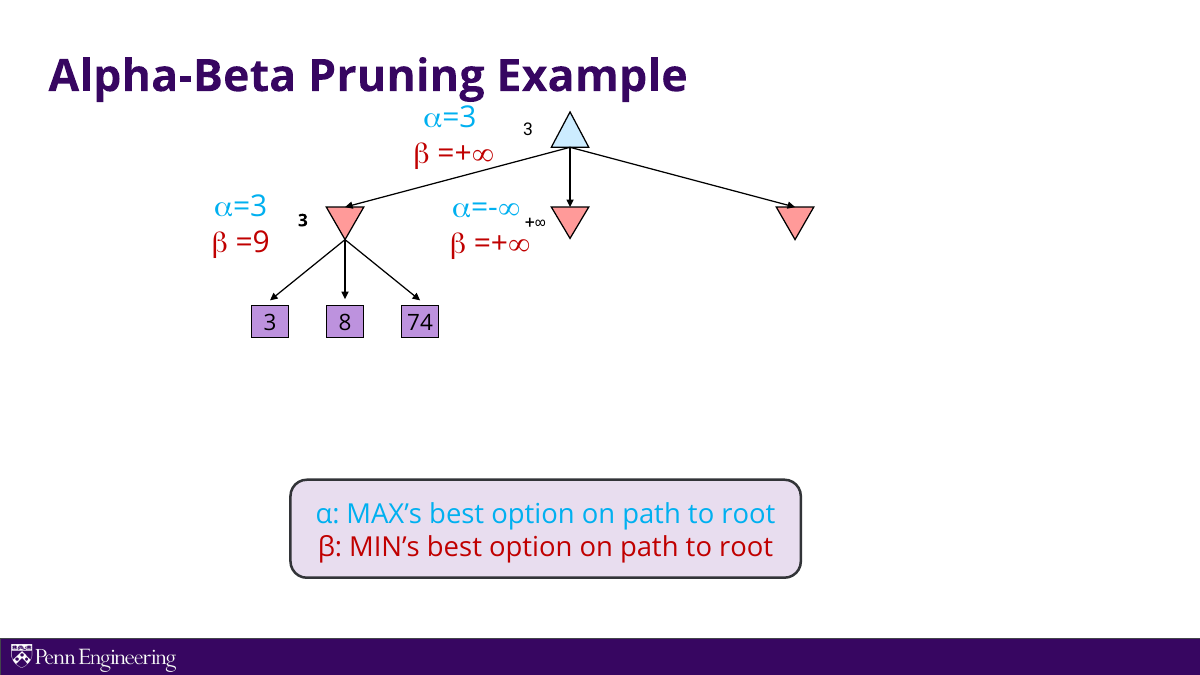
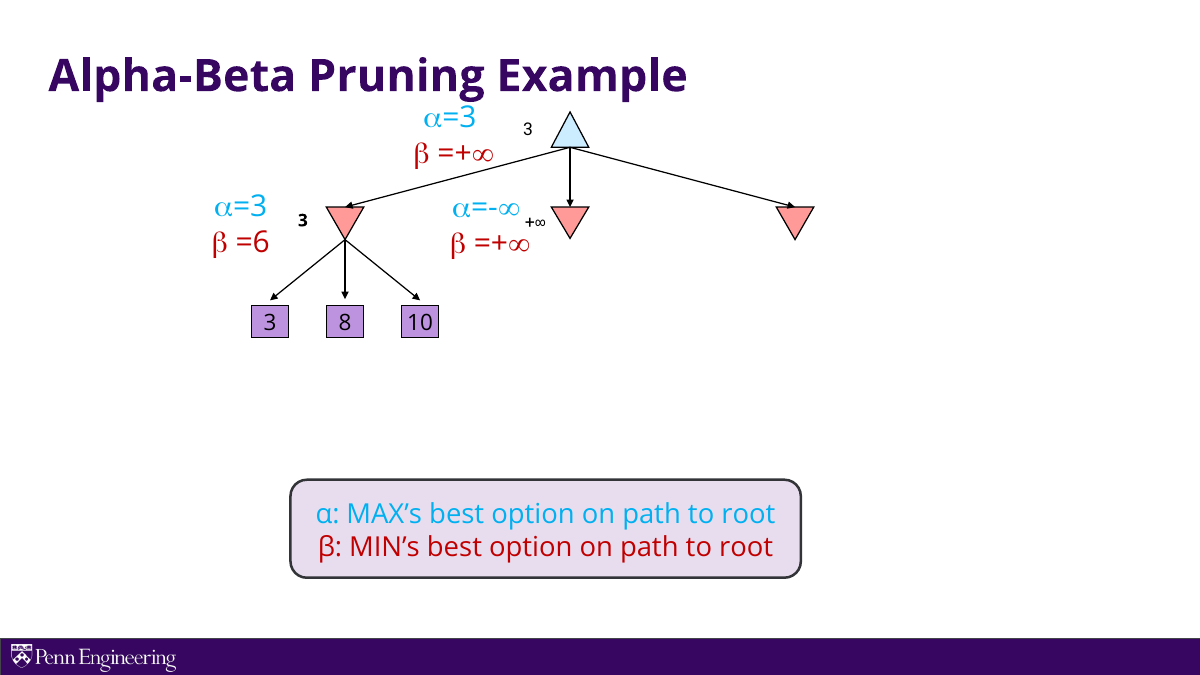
=9: =9 -> =6
74: 74 -> 10
